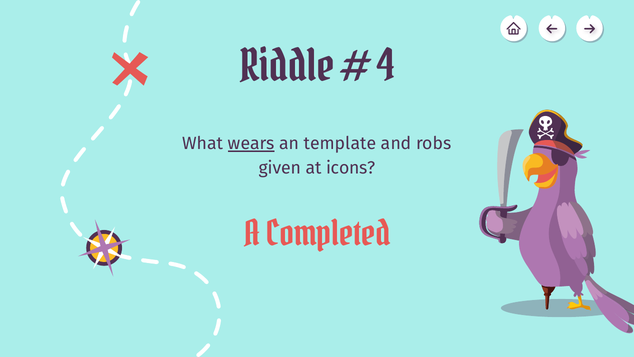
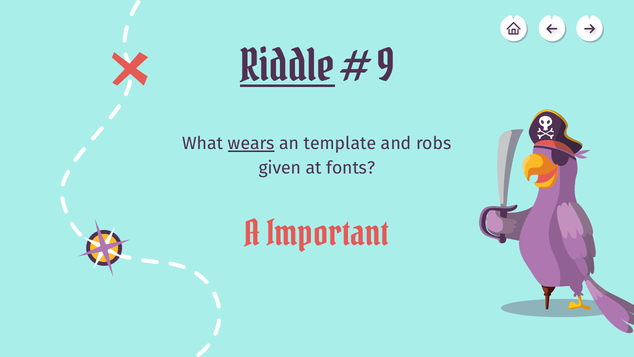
Riddle underline: none -> present
4: 4 -> 9
icons: icons -> fonts
Completed: Completed -> Important
